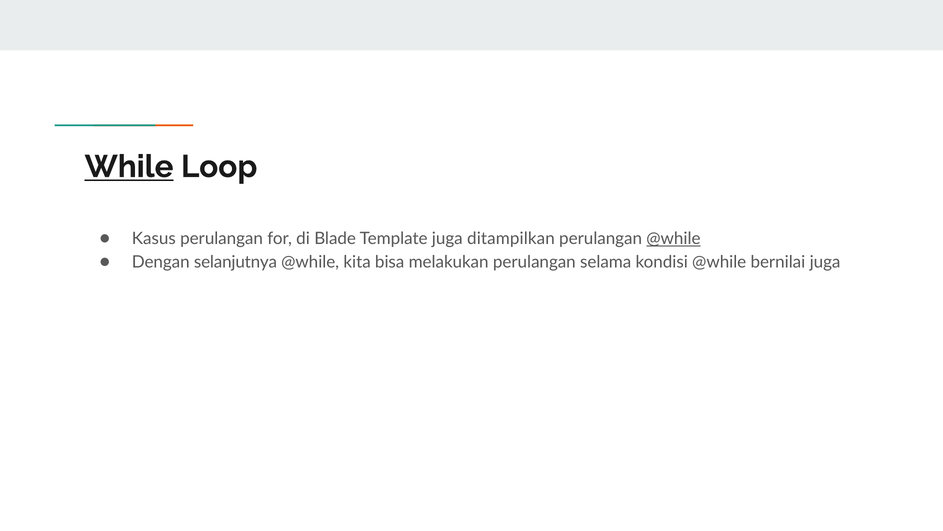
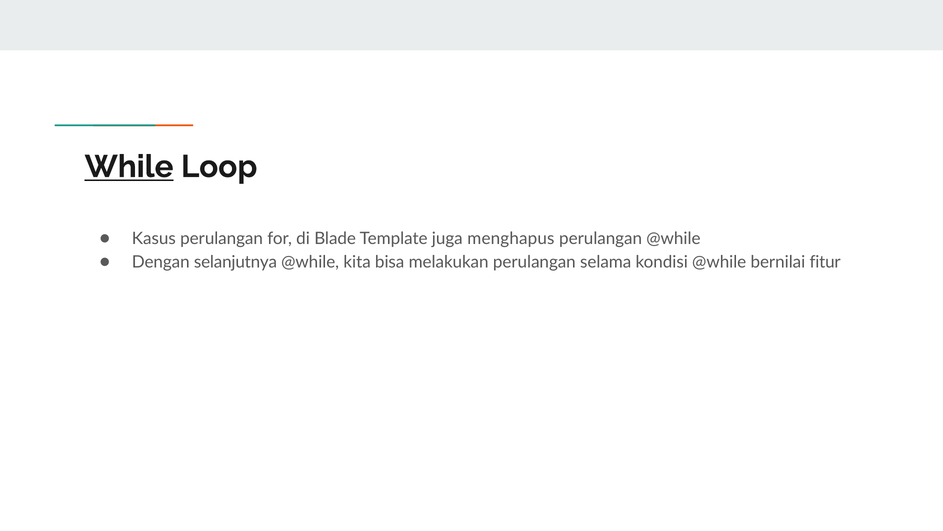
ditampilkan: ditampilkan -> menghapus
@while at (673, 238) underline: present -> none
bernilai juga: juga -> fitur
